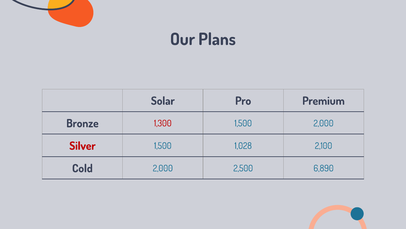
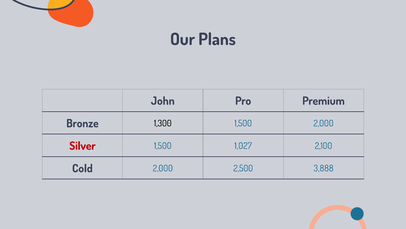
Solar: Solar -> John
1,300 colour: red -> black
1,028: 1,028 -> 1,027
6,890: 6,890 -> 3,888
